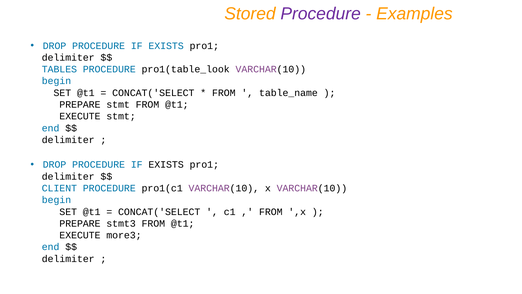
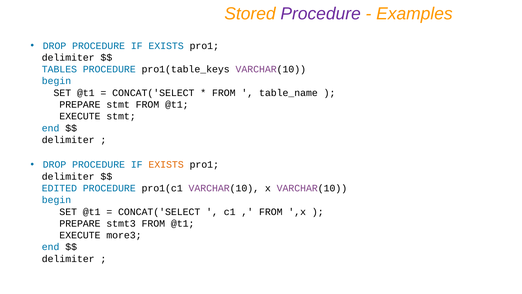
pro1(table_look: pro1(table_look -> pro1(table_keys
EXISTS at (166, 165) colour: black -> orange
CLIENT: CLIENT -> EDITED
